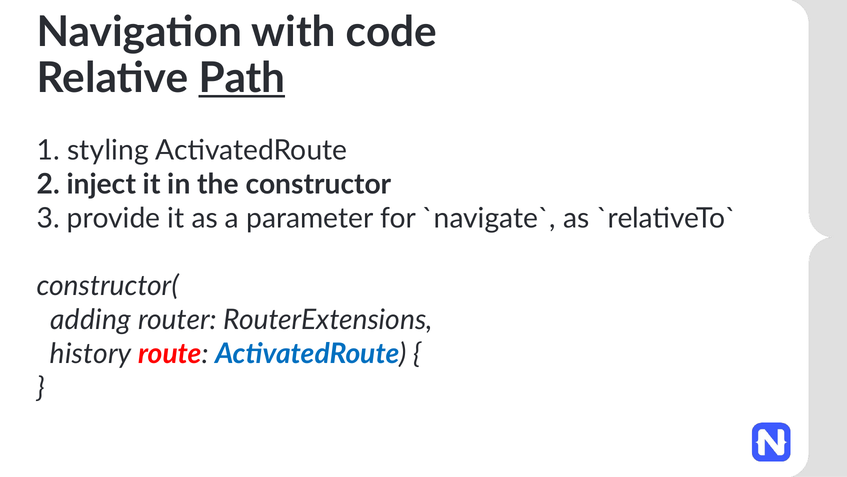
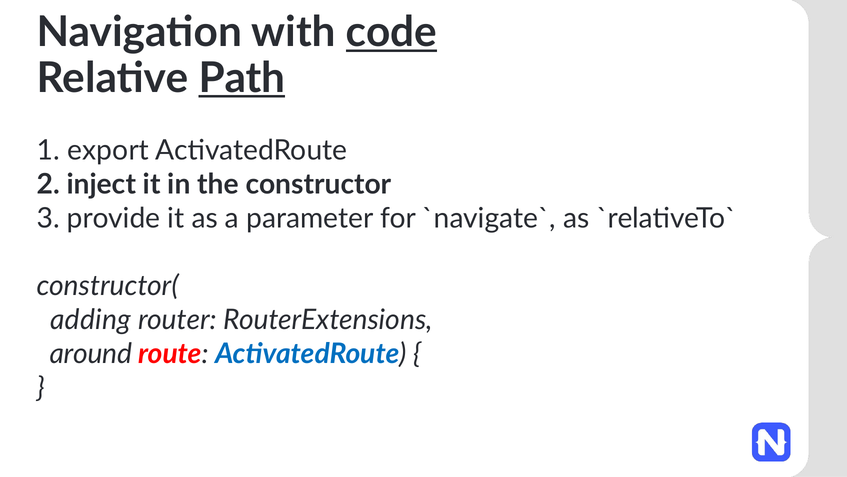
code underline: none -> present
styling: styling -> export
history: history -> around
